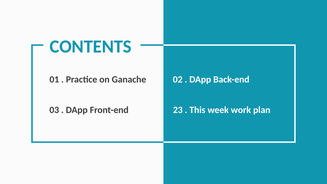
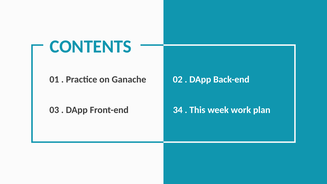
23: 23 -> 34
